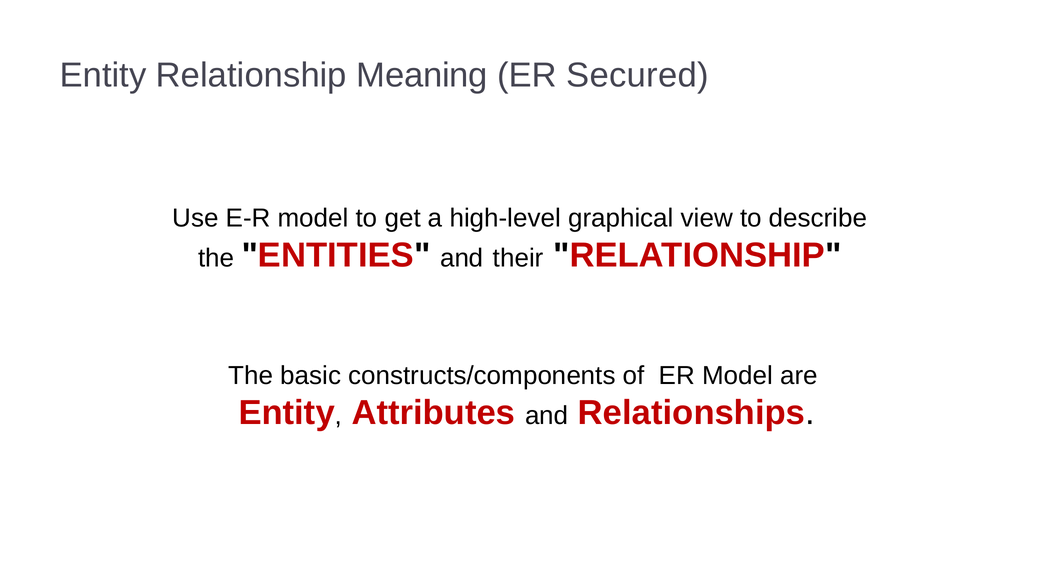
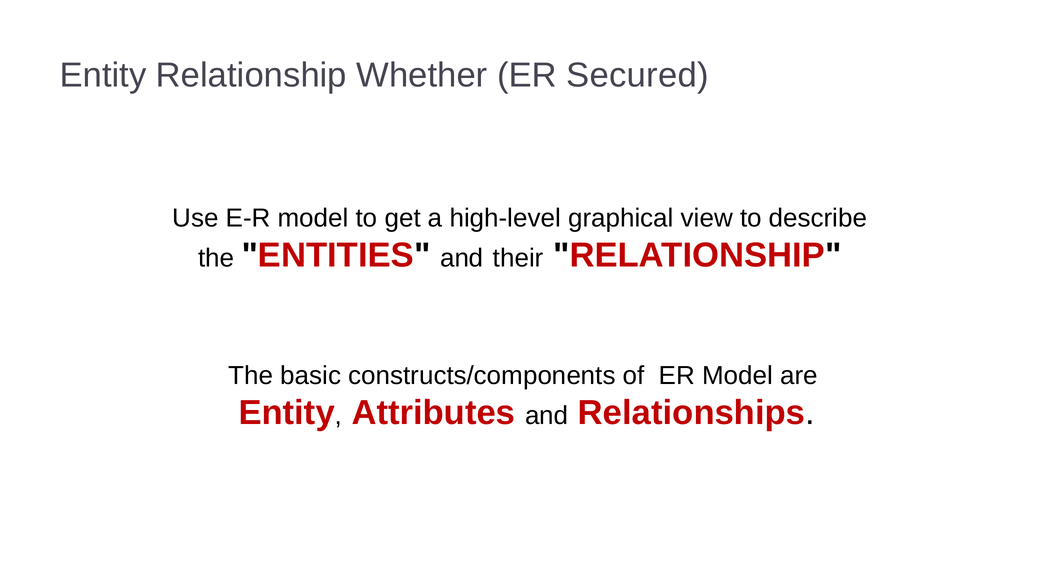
Meaning: Meaning -> Whether
